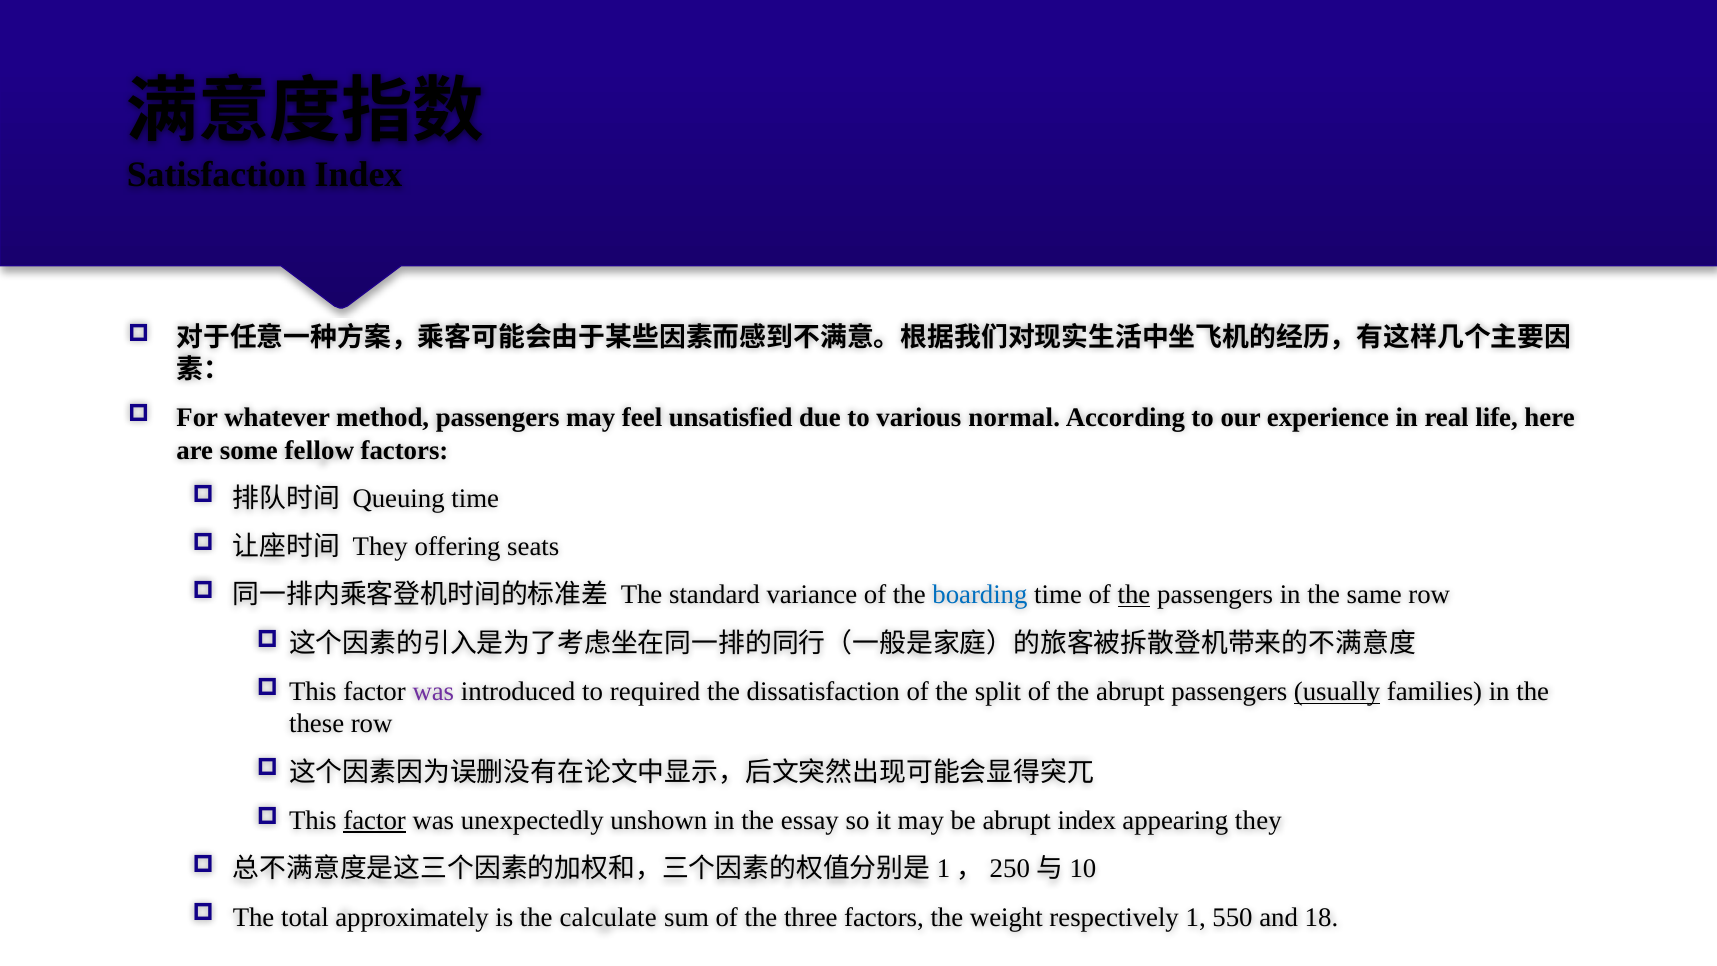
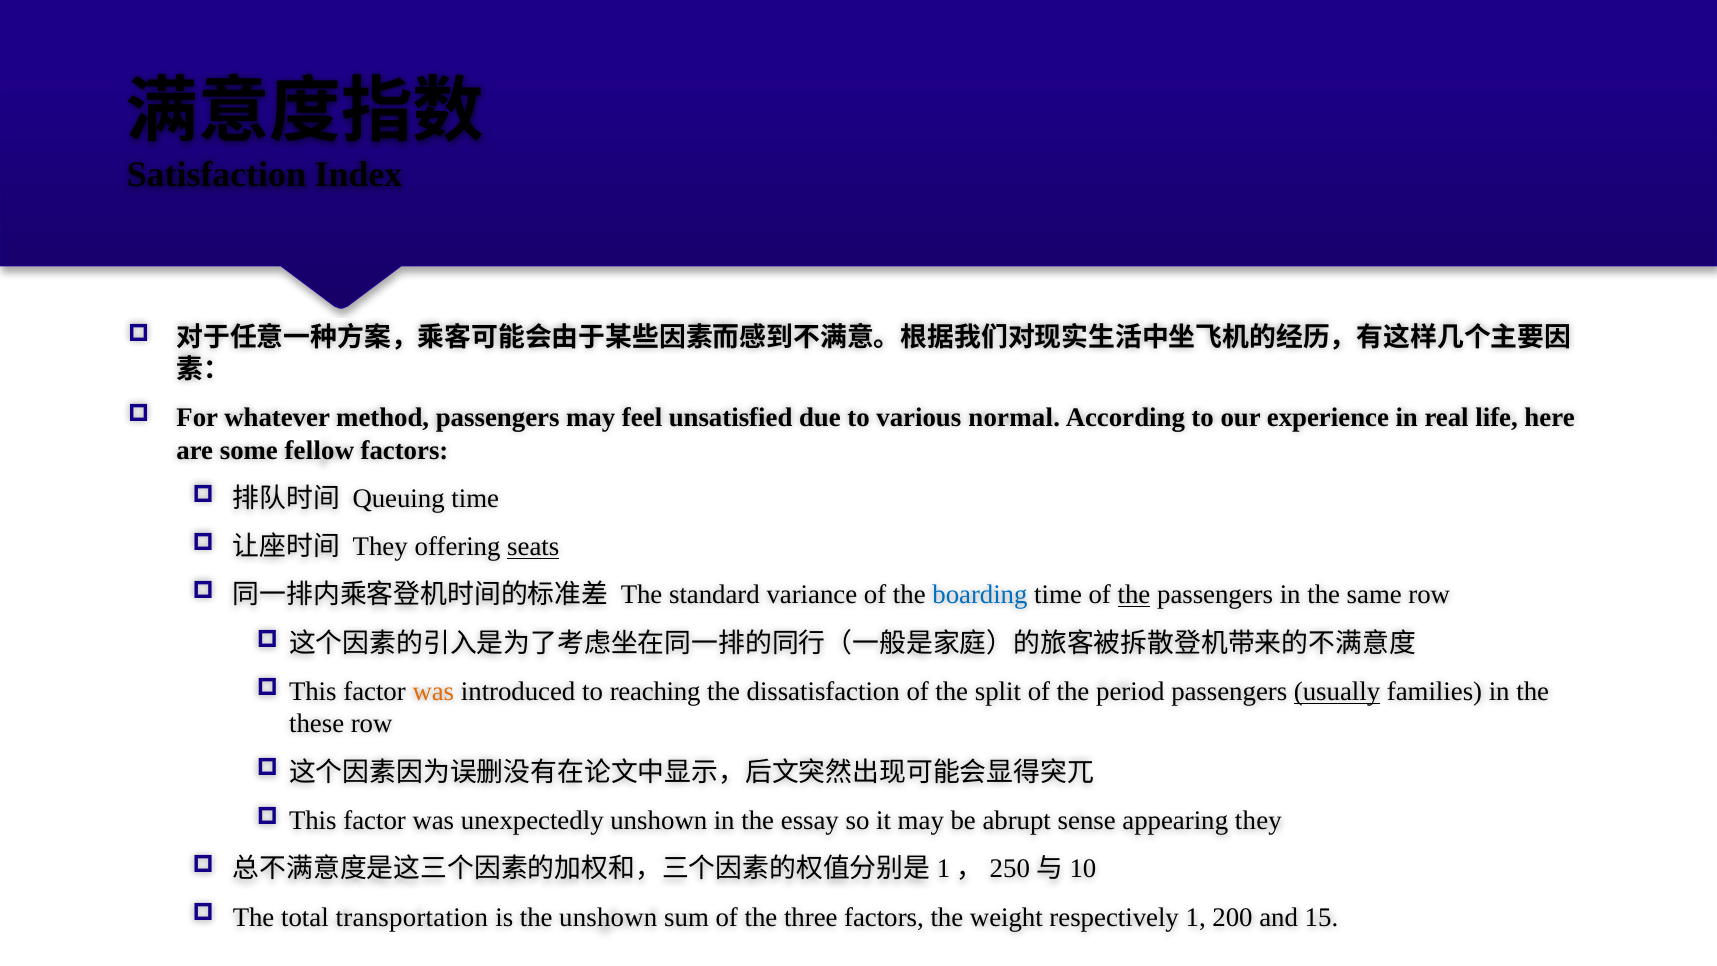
seats underline: none -> present
was at (433, 692) colour: purple -> orange
required: required -> reaching
the abrupt: abrupt -> period
factor at (375, 820) underline: present -> none
abrupt index: index -> sense
approximately: approximately -> transportation
the calculate: calculate -> unshown
550: 550 -> 200
18: 18 -> 15
